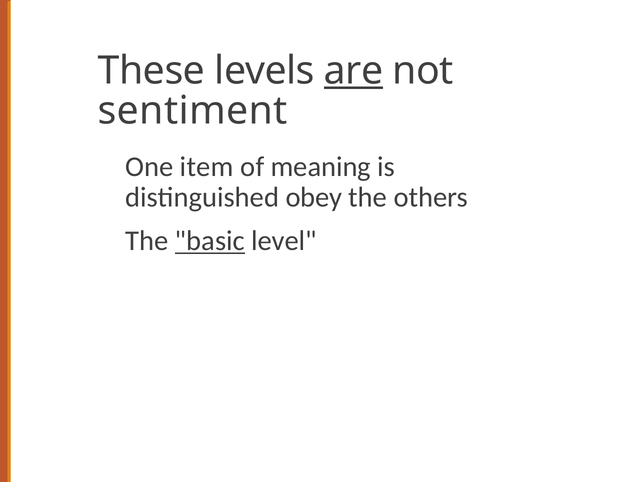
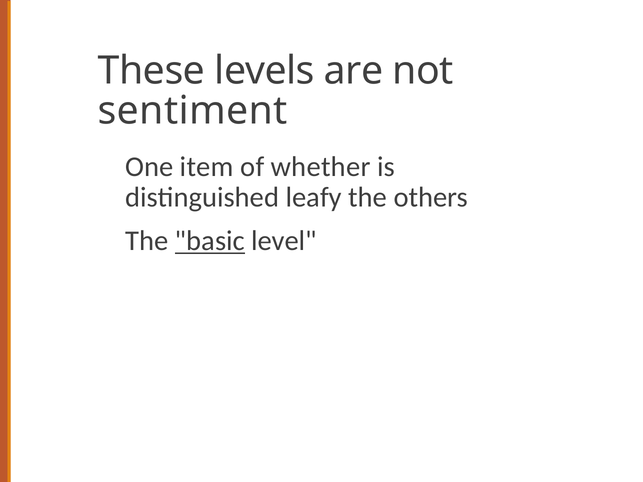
are underline: present -> none
meaning: meaning -> whether
obey: obey -> leafy
